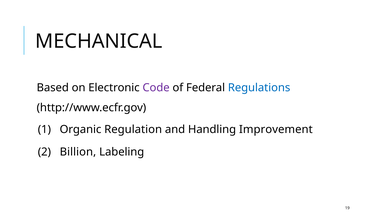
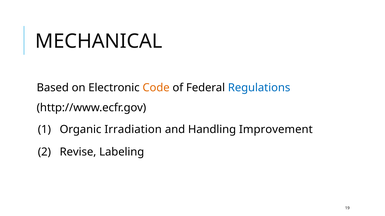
Code colour: purple -> orange
Regulation: Regulation -> Irradiation
Billion: Billion -> Revise
